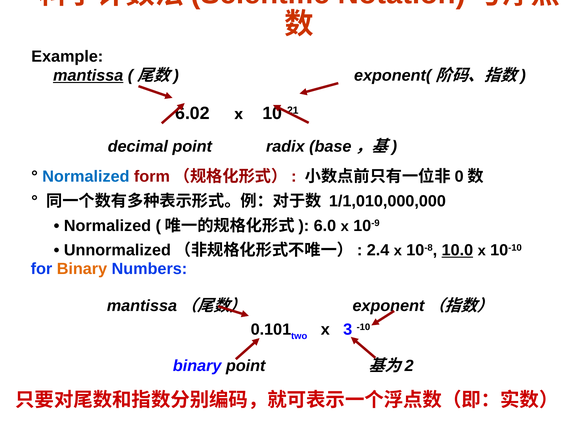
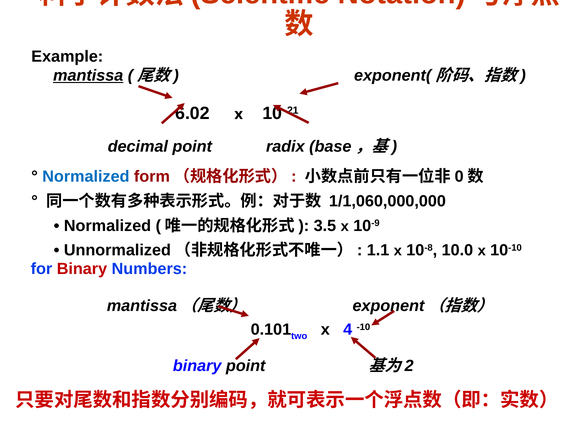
1/1,010,000,000: 1/1,010,000,000 -> 1/1,060,000,000
6.0: 6.0 -> 3.5
2.4: 2.4 -> 1.1
10.0 underline: present -> none
Binary at (82, 269) colour: orange -> red
3: 3 -> 4
